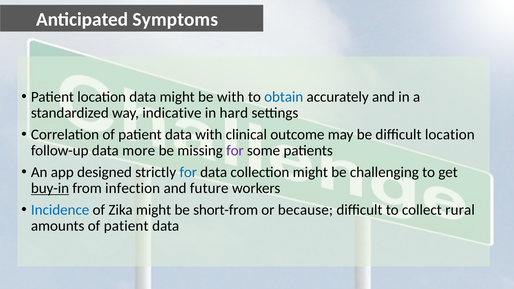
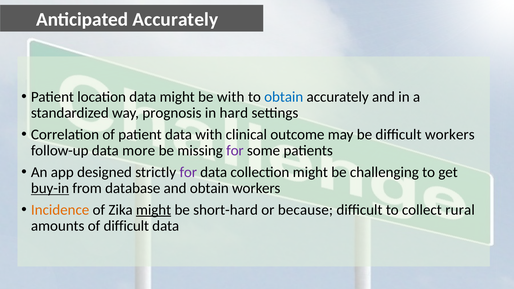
Anticipated Symptoms: Symptoms -> Accurately
indicative: indicative -> prognosis
difficult location: location -> workers
for at (188, 172) colour: blue -> purple
infection: infection -> database
and future: future -> obtain
Incidence colour: blue -> orange
might at (154, 210) underline: none -> present
short-from: short-from -> short-hard
amounts of patient: patient -> difficult
